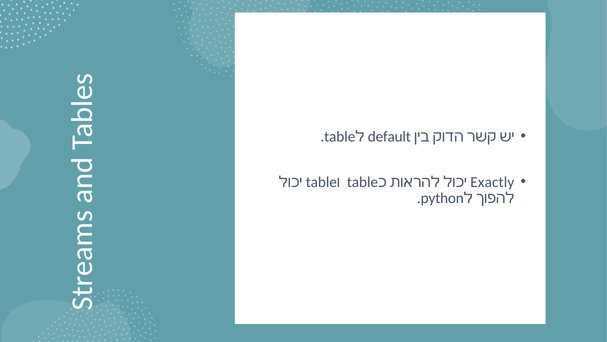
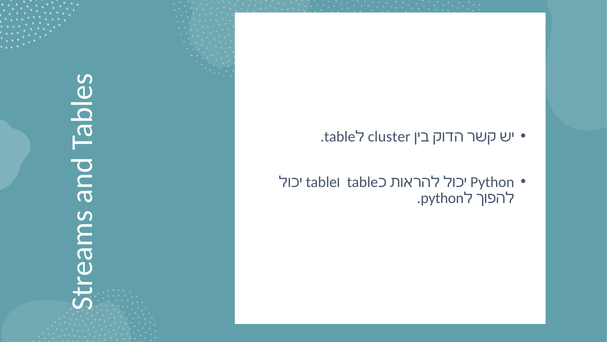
default: default -> cluster
Exactly at (492, 182): Exactly -> Python
